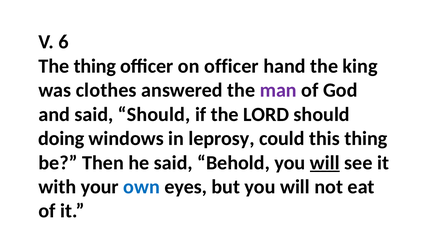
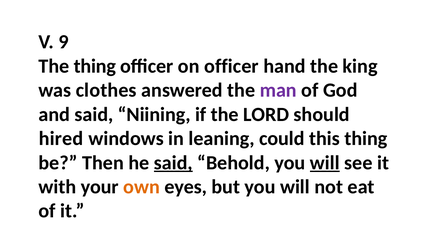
6: 6 -> 9
said Should: Should -> Niining
doing: doing -> hired
leprosy: leprosy -> leaning
said at (173, 163) underline: none -> present
own colour: blue -> orange
